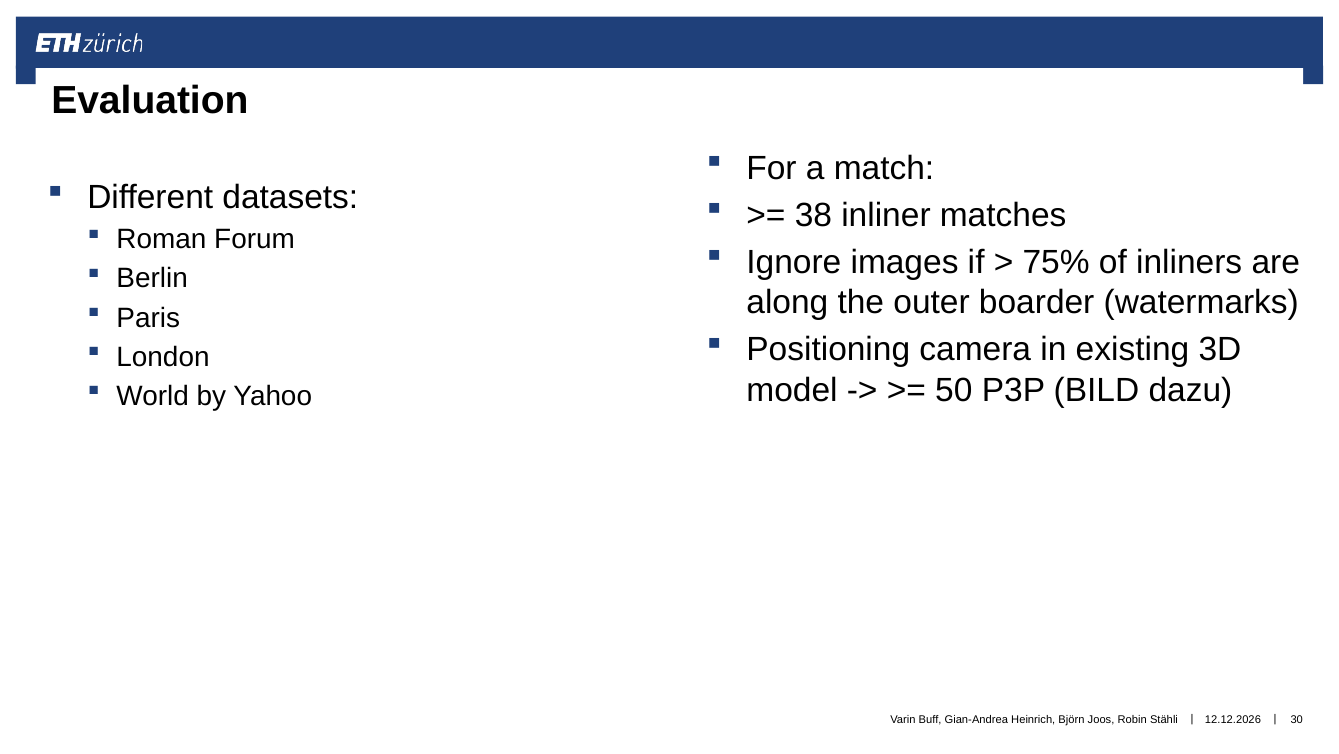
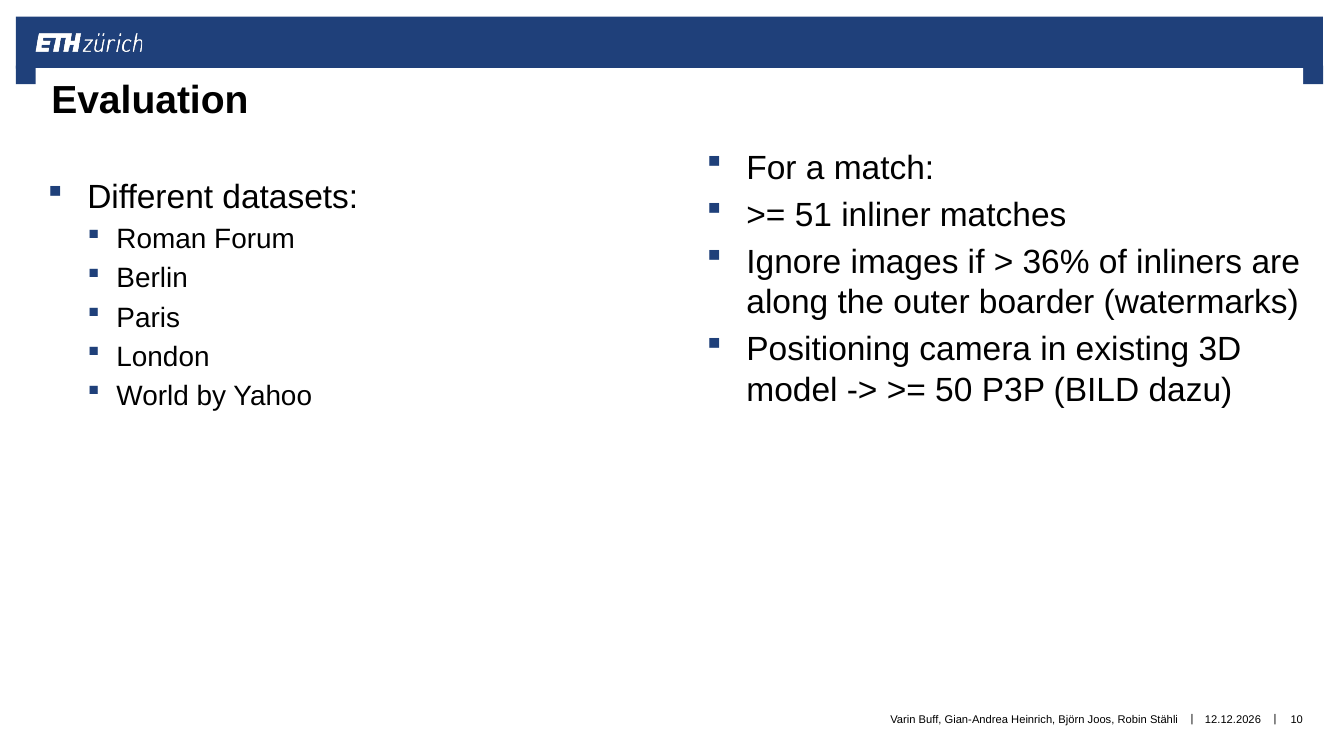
38: 38 -> 51
75%: 75% -> 36%
30: 30 -> 10
